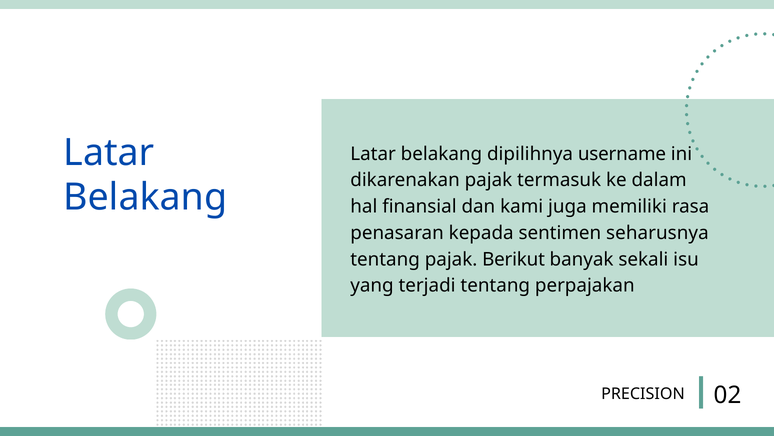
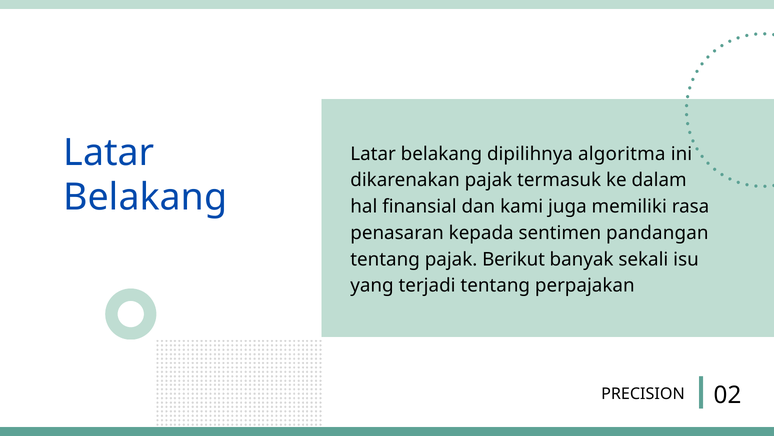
username: username -> algoritma
seharusnya: seharusnya -> pandangan
